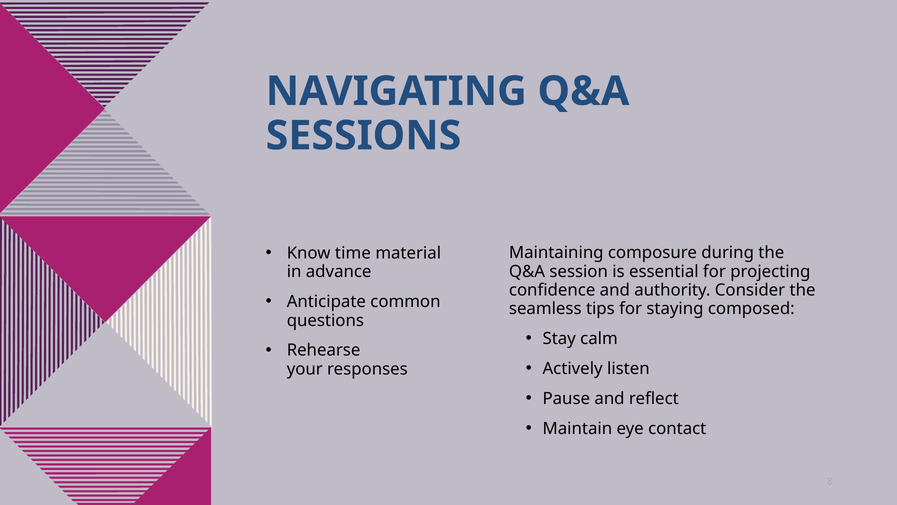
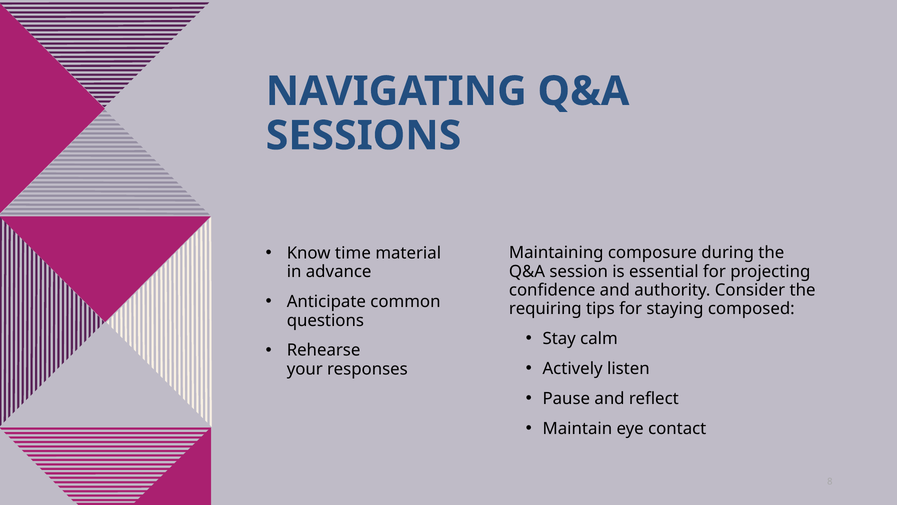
seamless: seamless -> requiring
